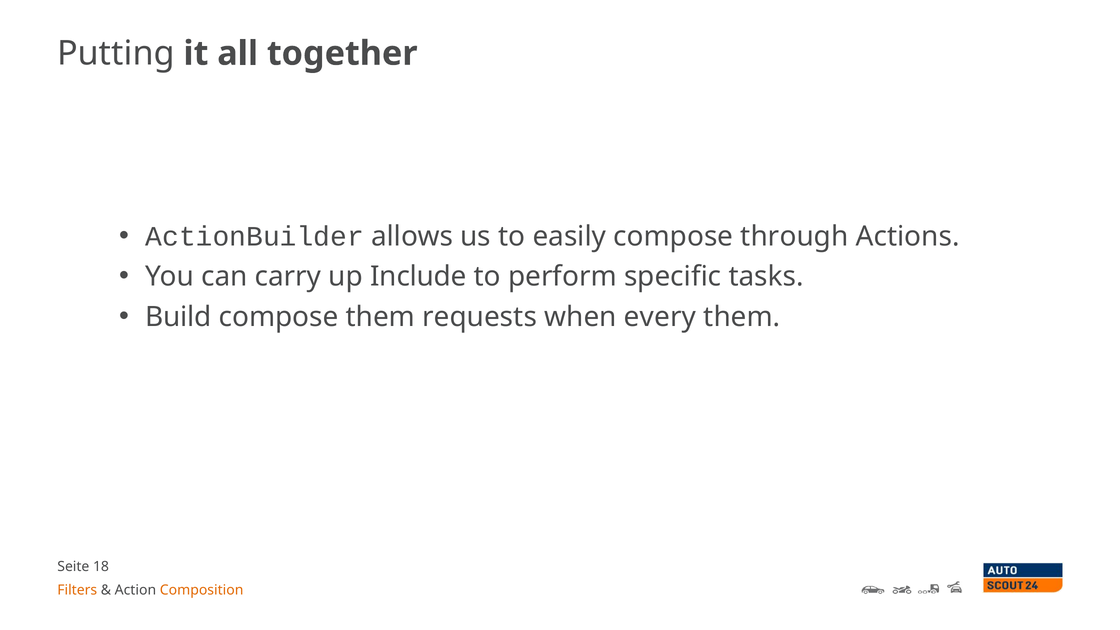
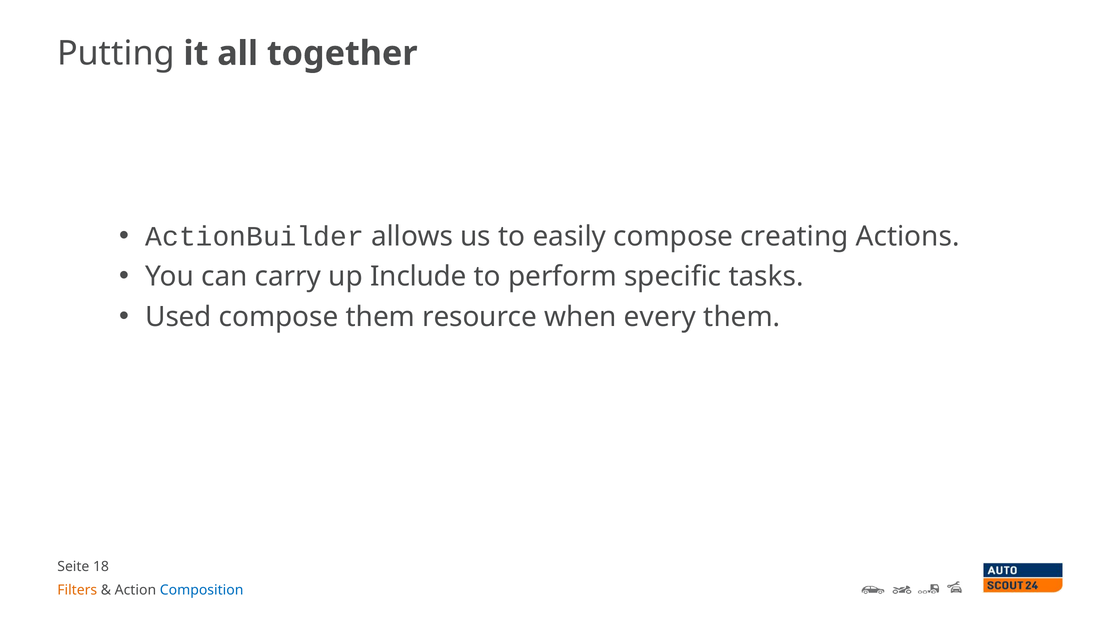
through: through -> creating
Build: Build -> Used
requests: requests -> resource
Composition colour: orange -> blue
